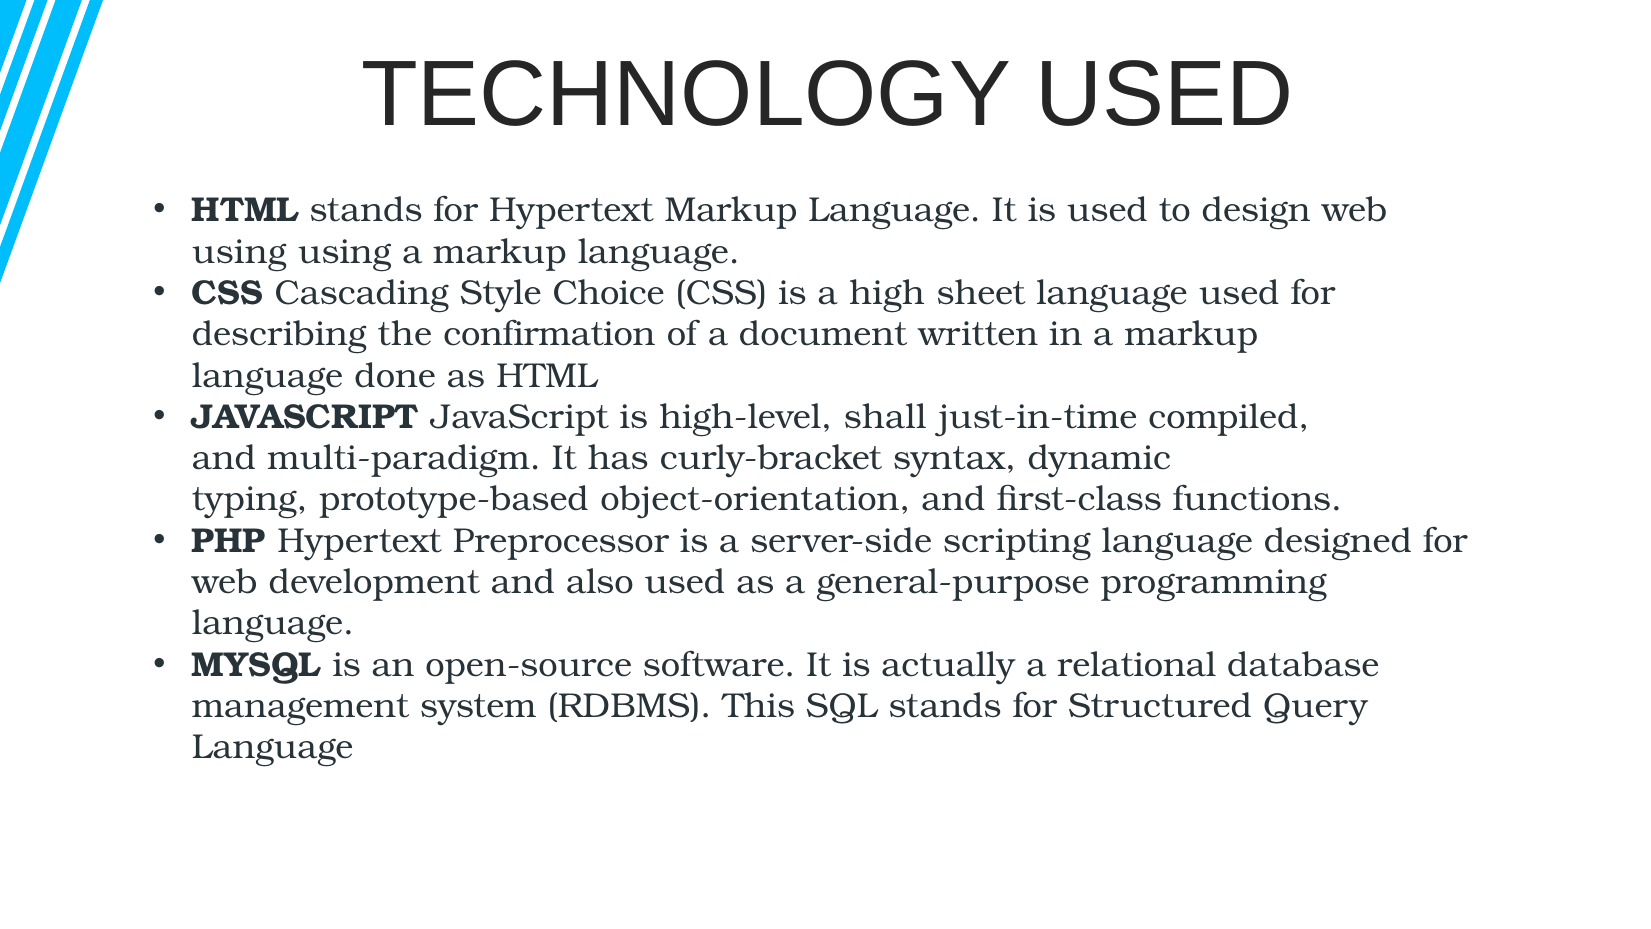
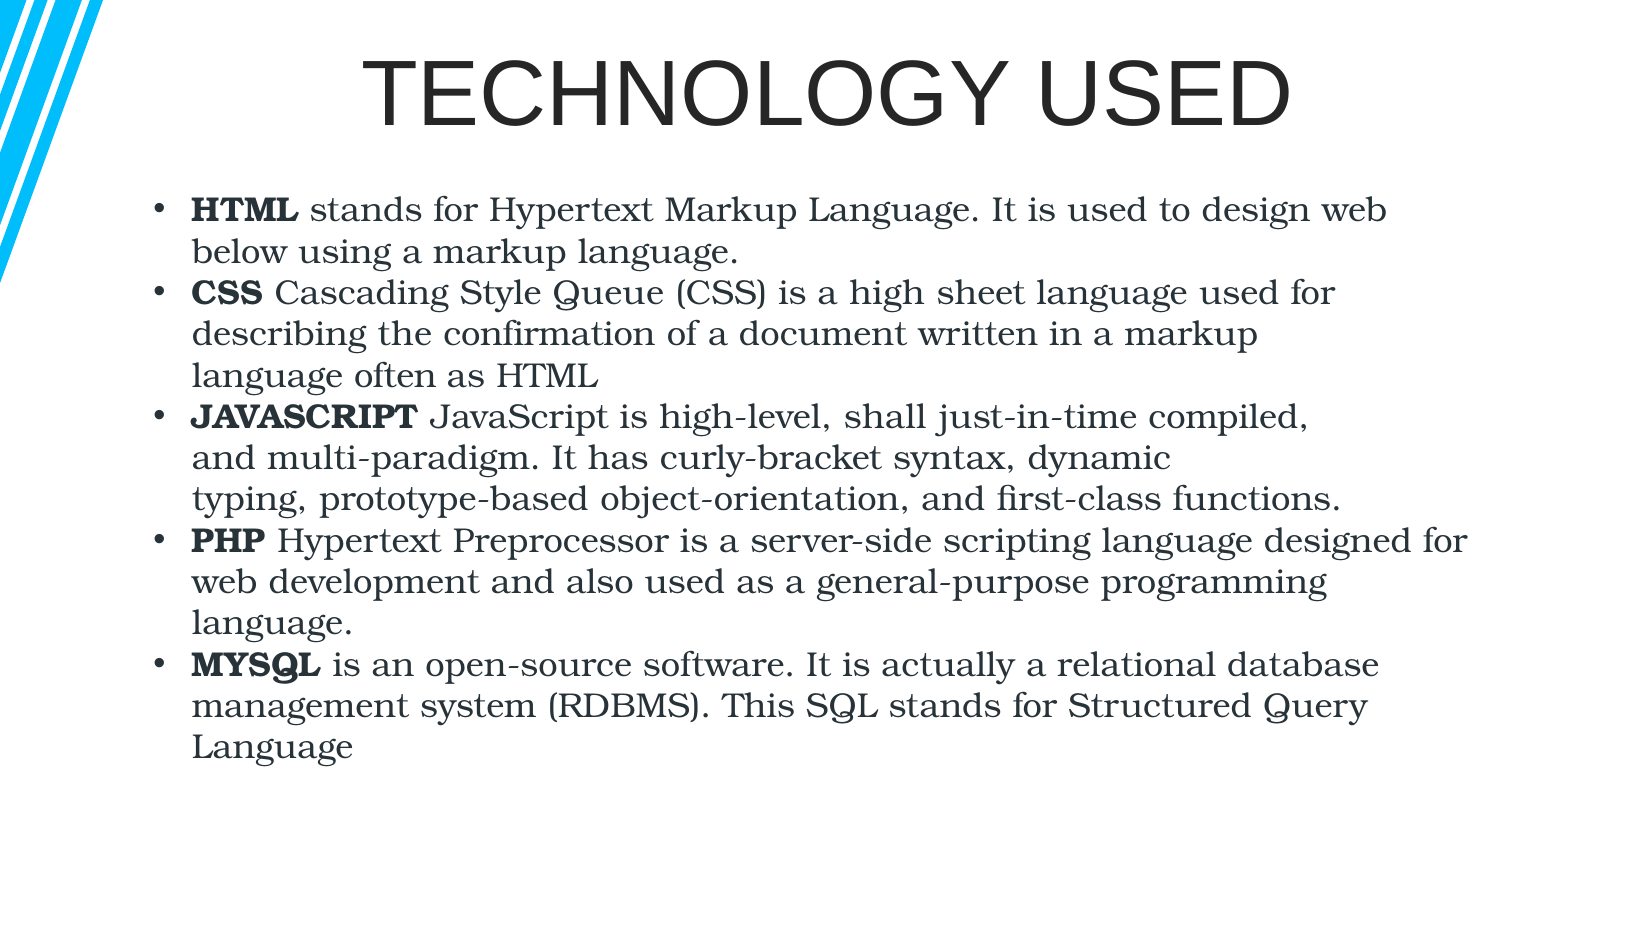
using at (239, 252): using -> below
Choice: Choice -> Queue
done: done -> often
